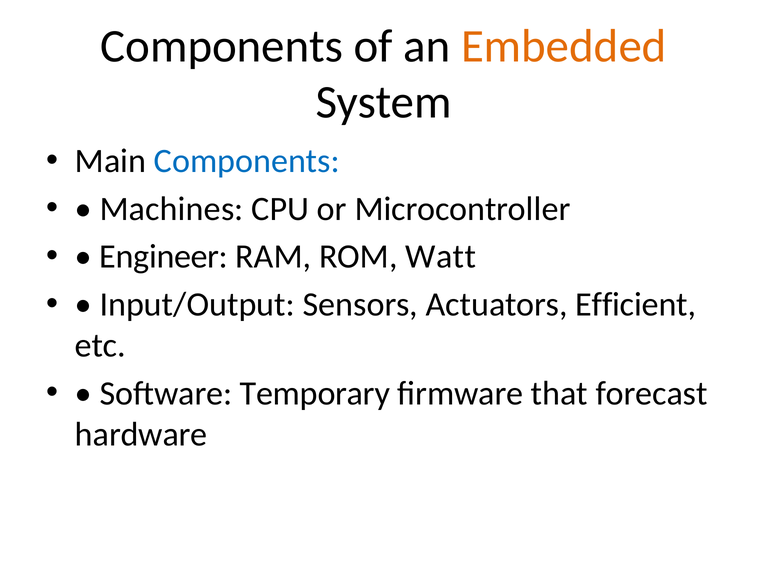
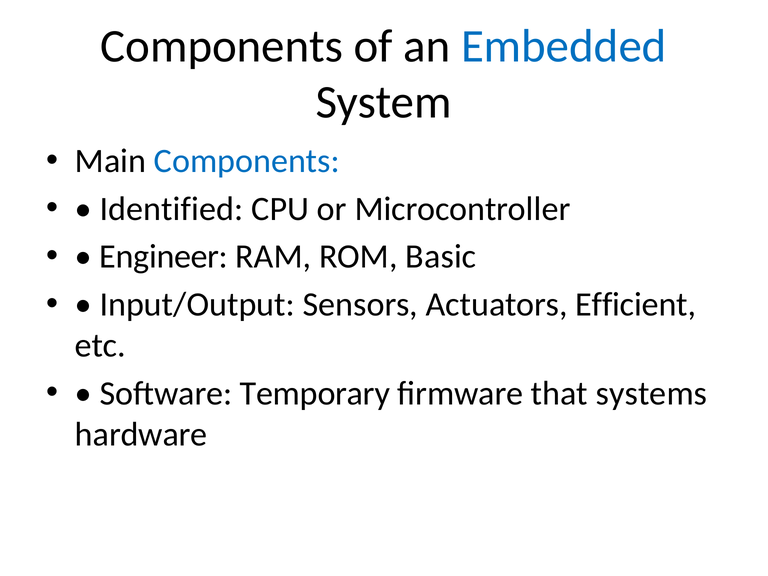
Embedded colour: orange -> blue
Machines: Machines -> Identified
Watt: Watt -> Basic
forecast: forecast -> systems
